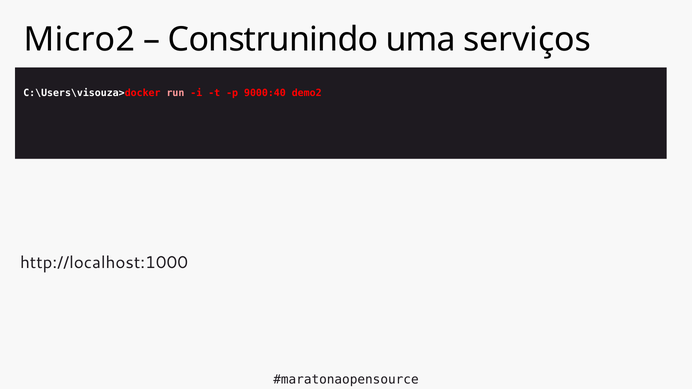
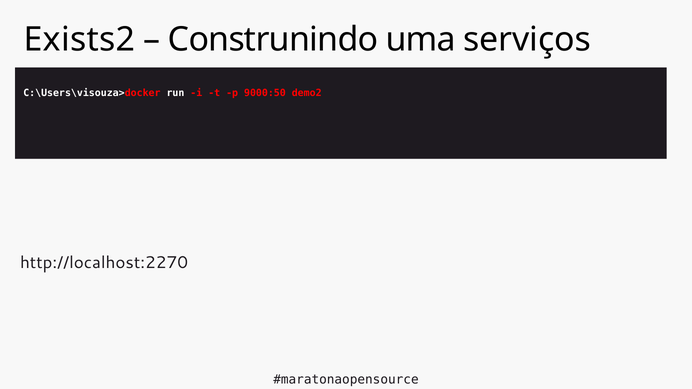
Micro2: Micro2 -> Exists2
run colour: pink -> white
9000:40: 9000:40 -> 9000:50
http://localhost:1000: http://localhost:1000 -> http://localhost:2270
